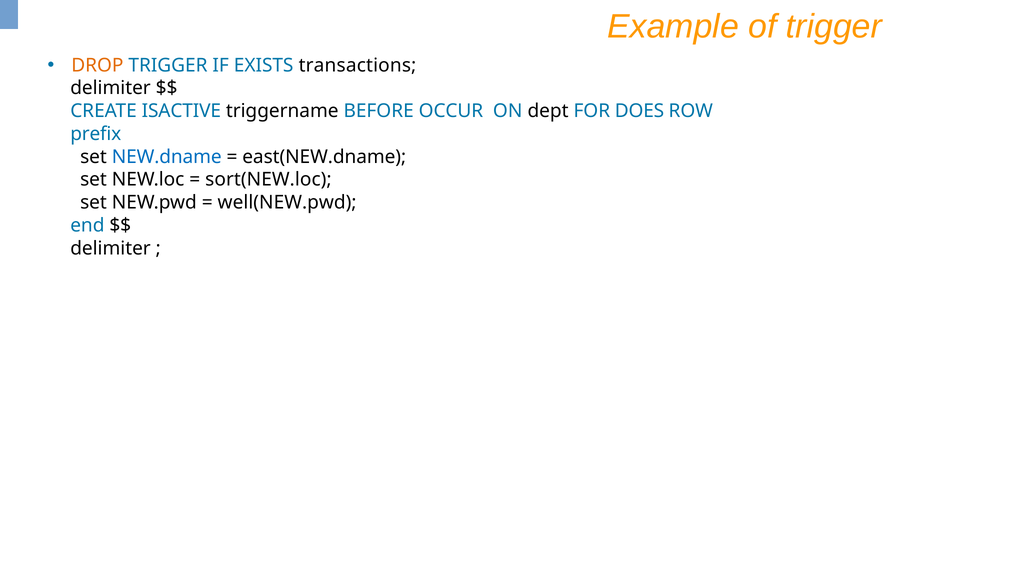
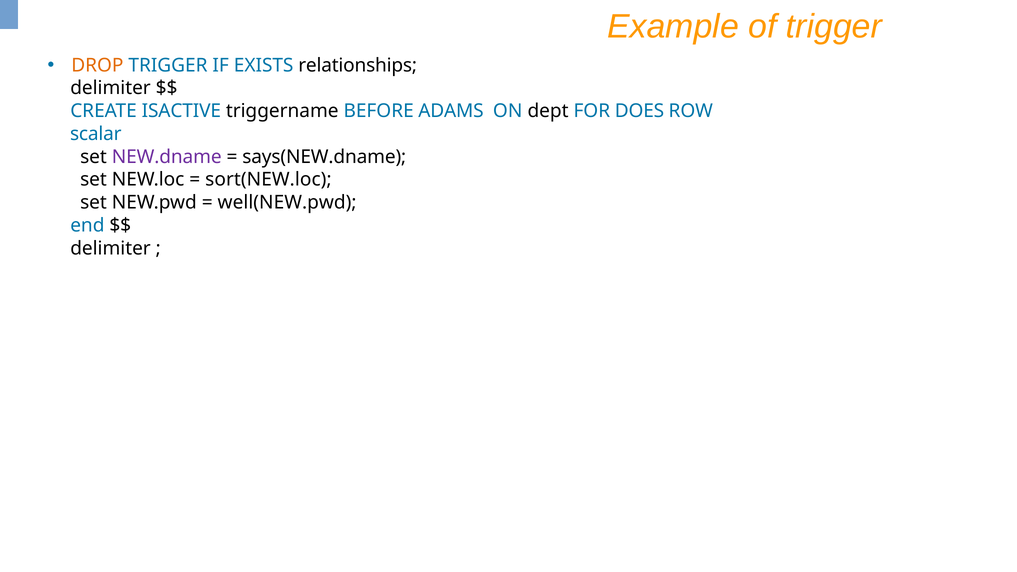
transactions: transactions -> relationships
OCCUR: OCCUR -> ADAMS
prefix: prefix -> scalar
NEW.dname colour: blue -> purple
east(NEW.dname: east(NEW.dname -> says(NEW.dname
